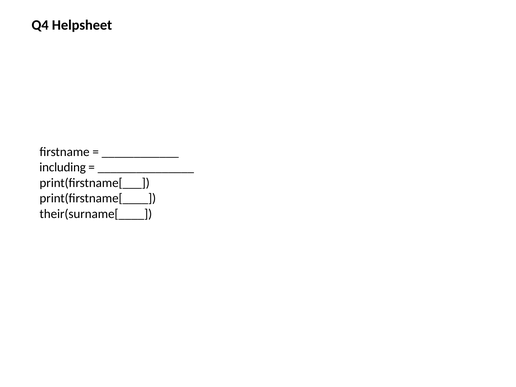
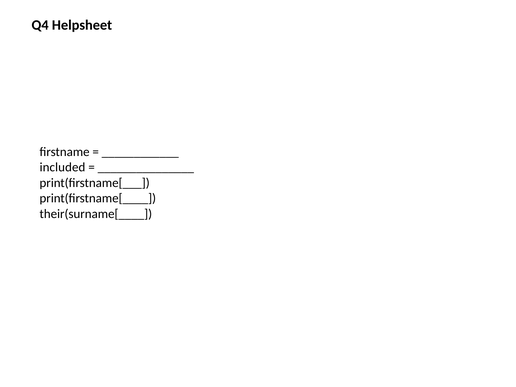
including: including -> included
